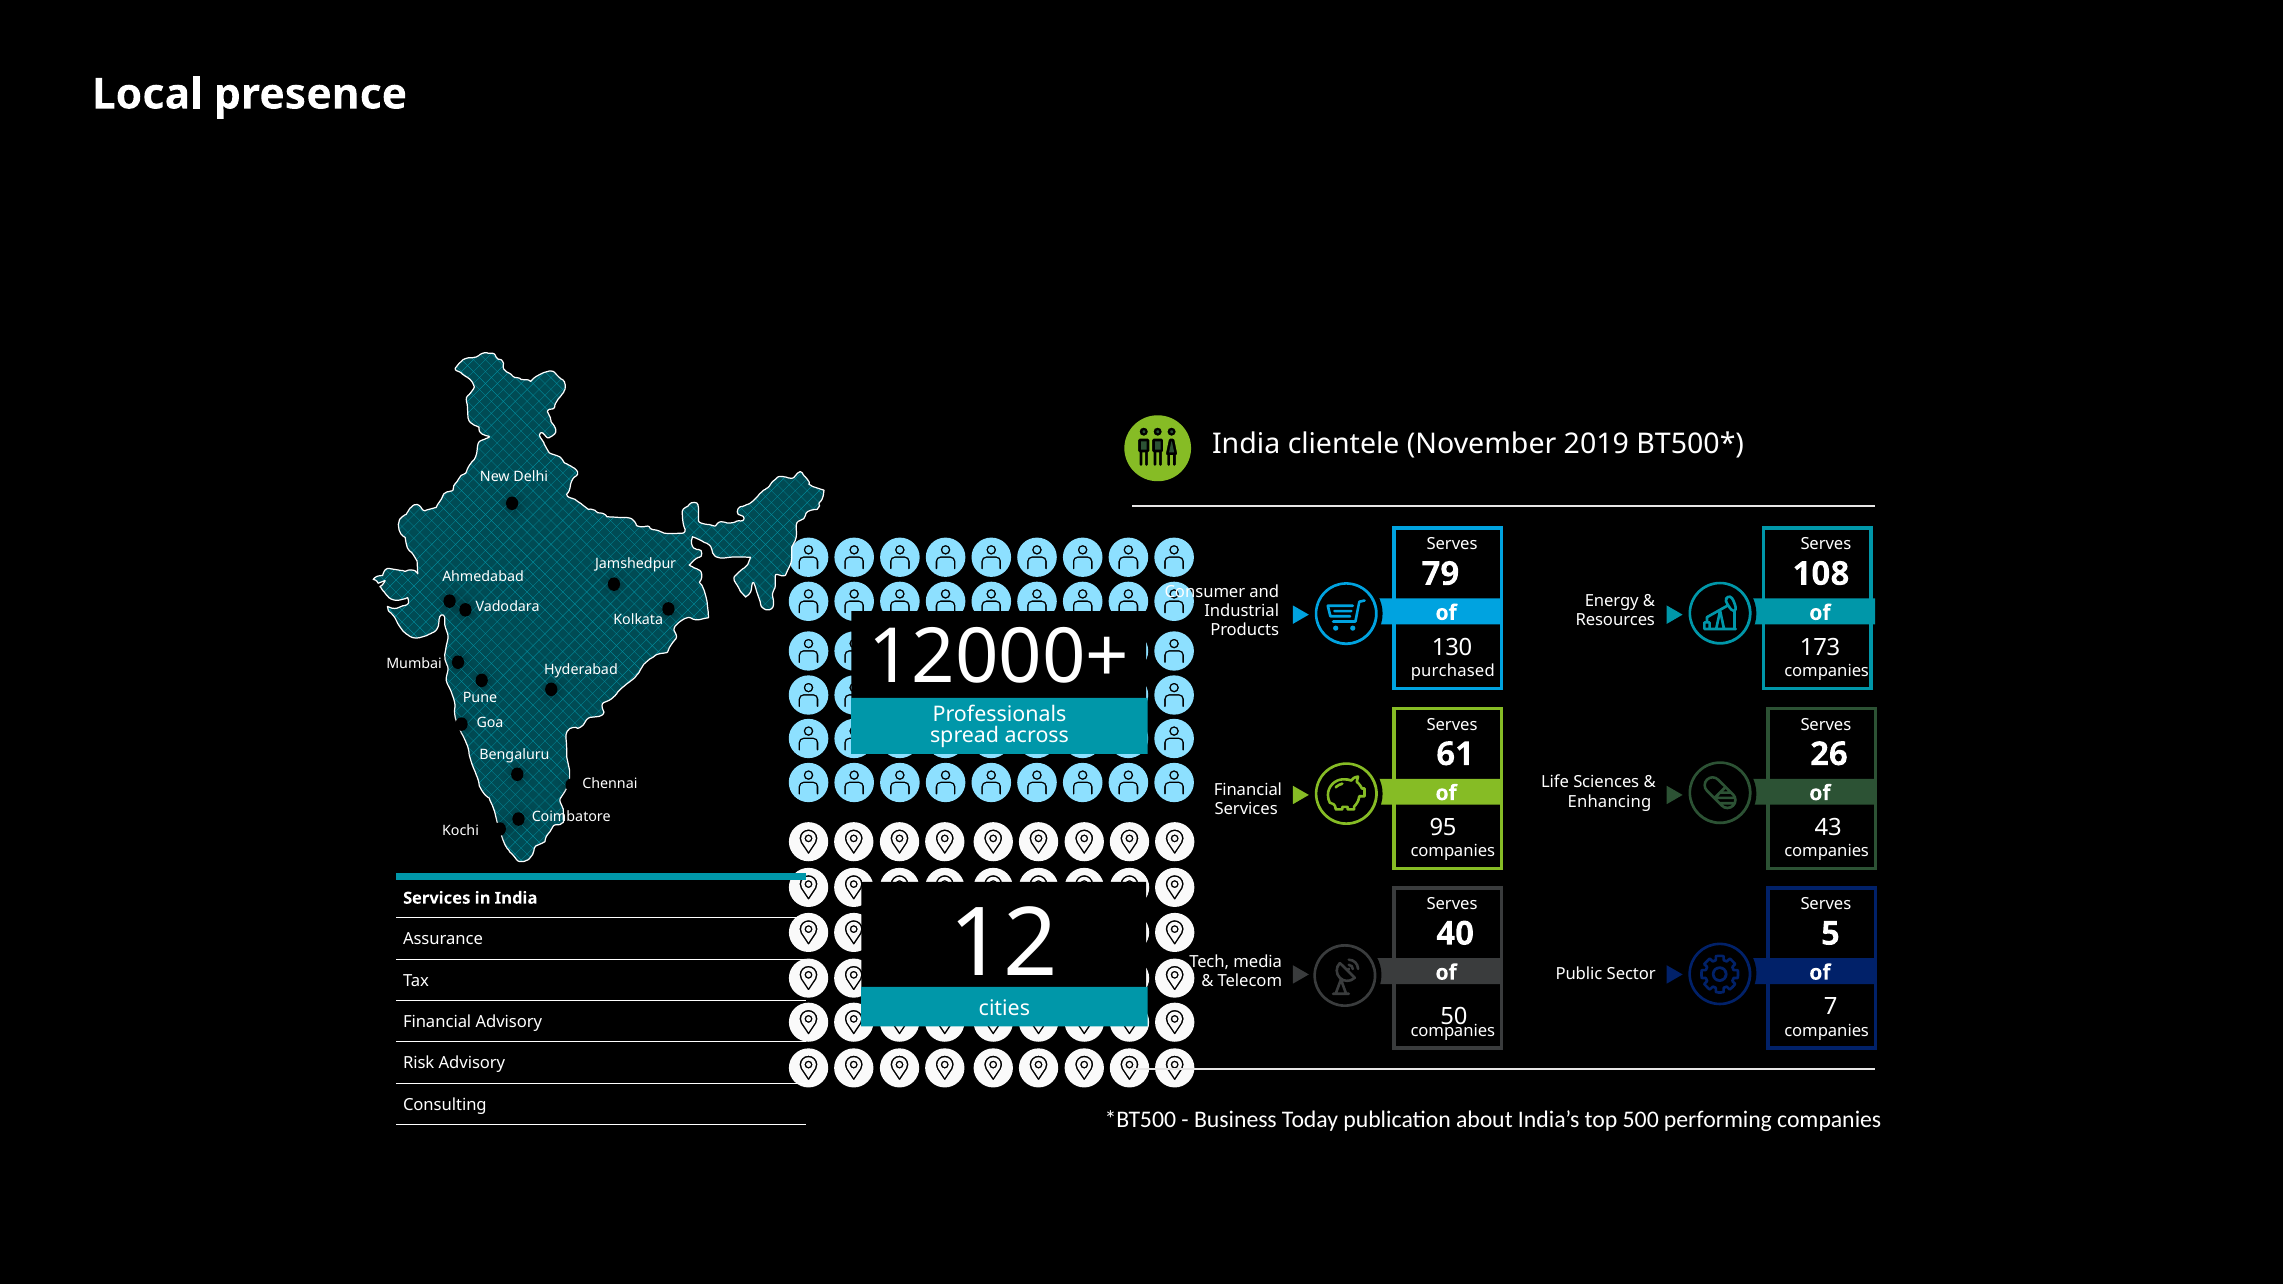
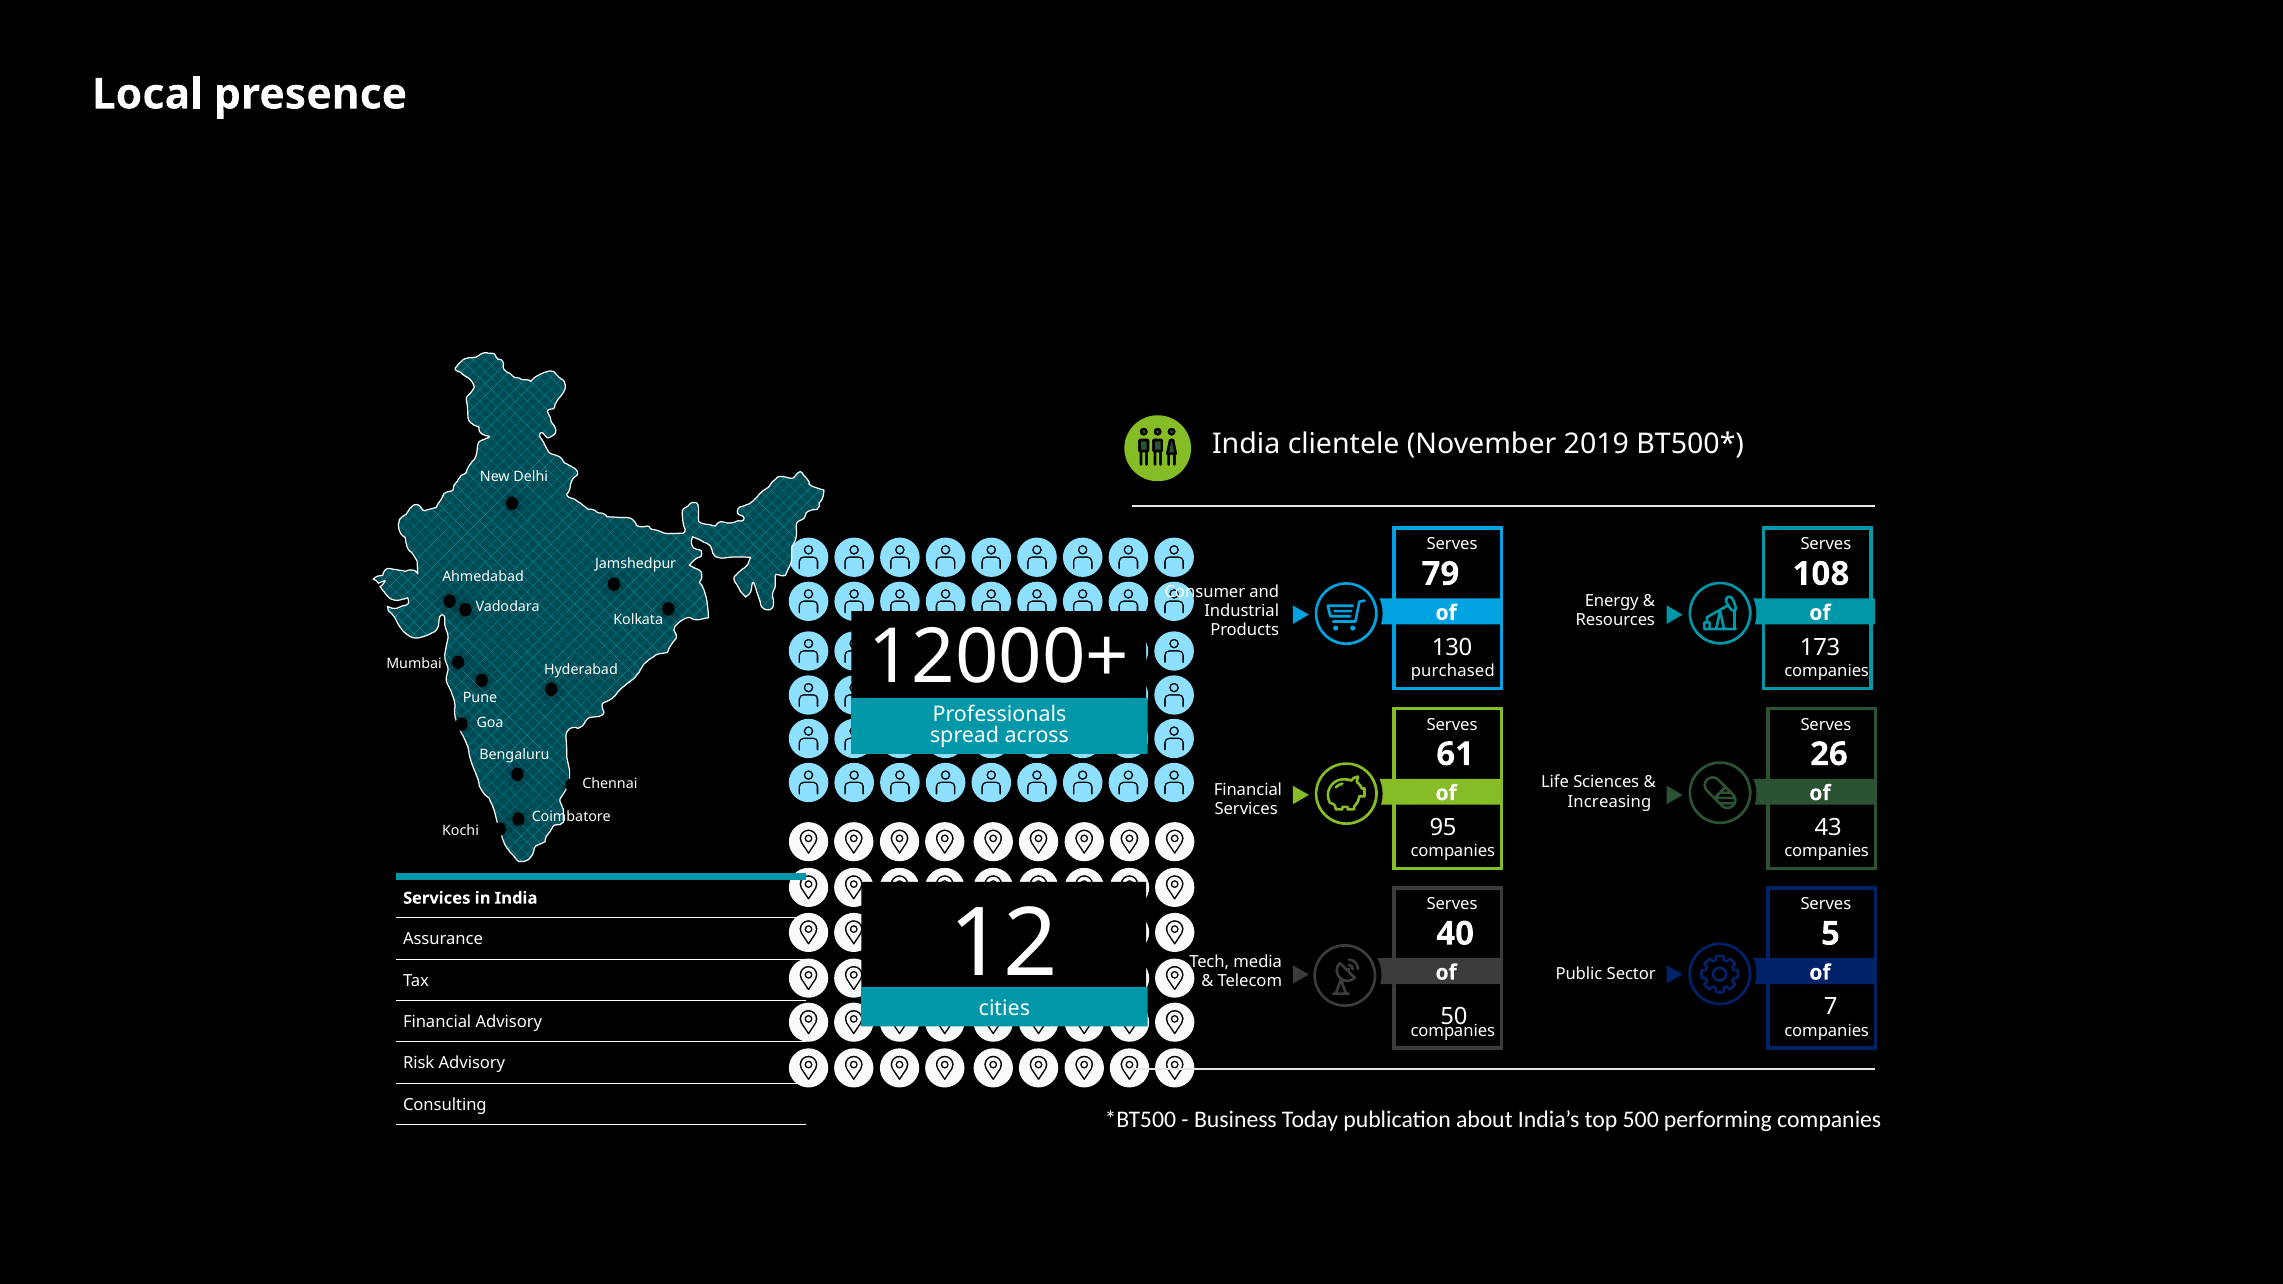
Enhancing: Enhancing -> Increasing
